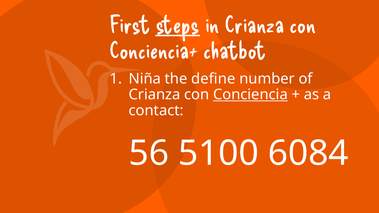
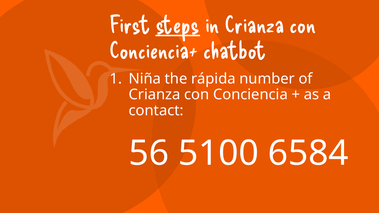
define: define -> rápida
Conciencia underline: present -> none
6084: 6084 -> 6584
